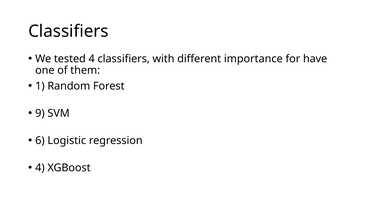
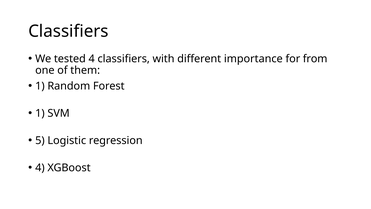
have: have -> from
9 at (40, 113): 9 -> 1
6: 6 -> 5
